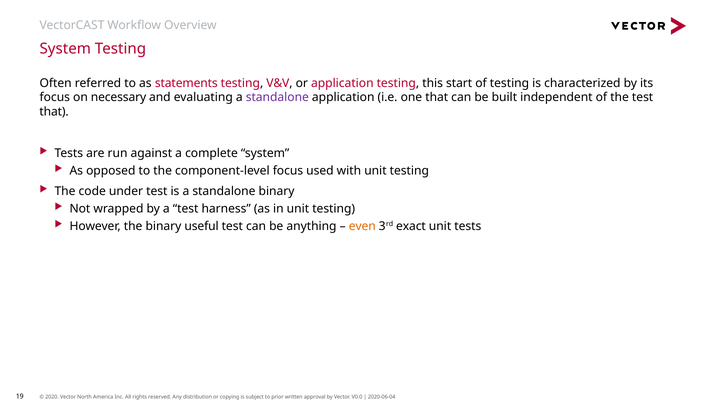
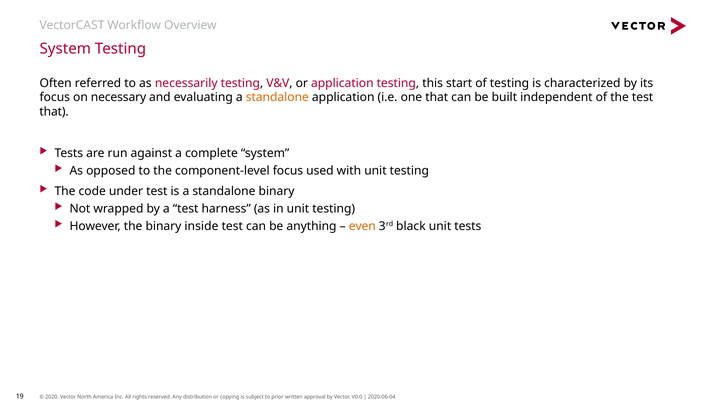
statements: statements -> necessarily
standalone at (277, 97) colour: purple -> orange
useful: useful -> inside
exact: exact -> black
